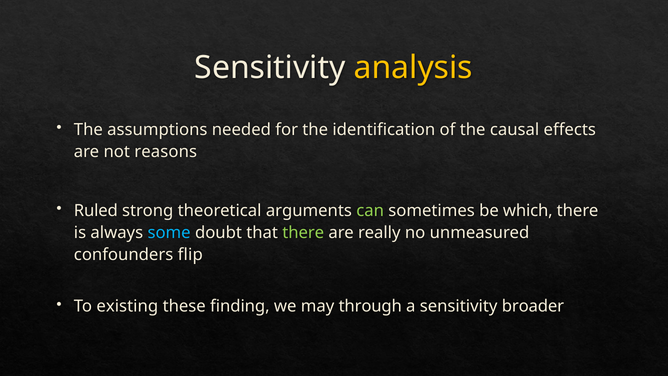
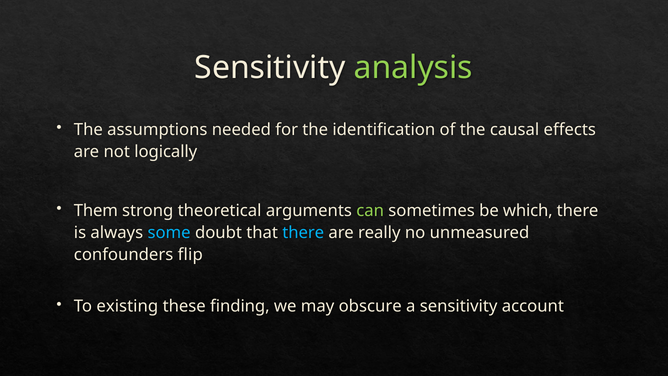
analysis colour: yellow -> light green
reasons: reasons -> logically
Ruled: Ruled -> Them
there at (303, 233) colour: light green -> light blue
through: through -> obscure
broader: broader -> account
